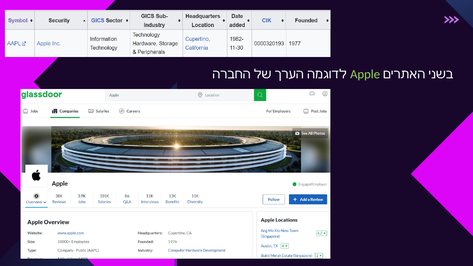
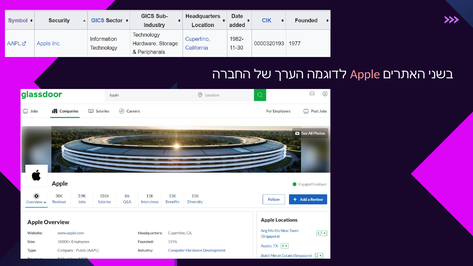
Apple colour: light green -> pink
